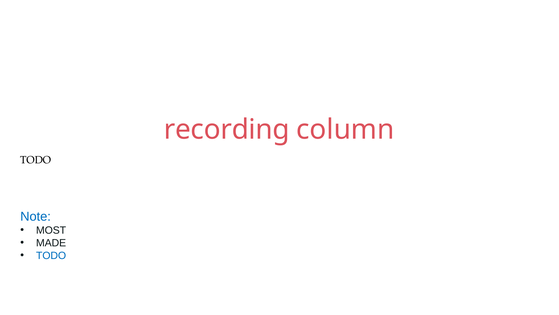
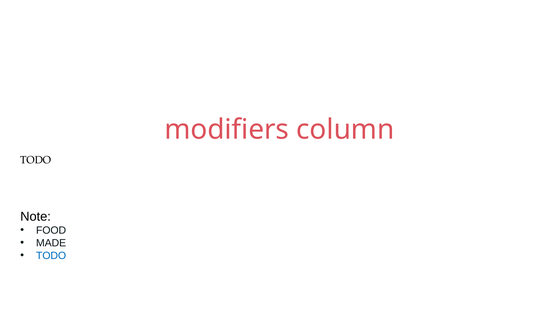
recording: recording -> modifiers
Note colour: blue -> black
MOST: MOST -> FOOD
